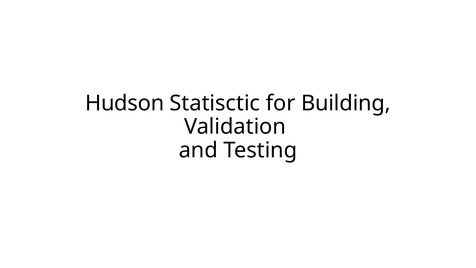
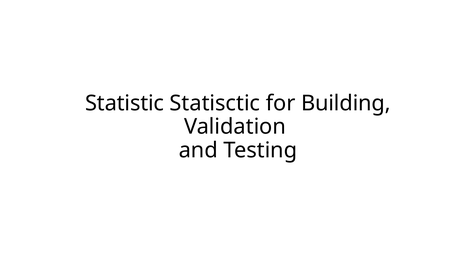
Hudson: Hudson -> Statistic
